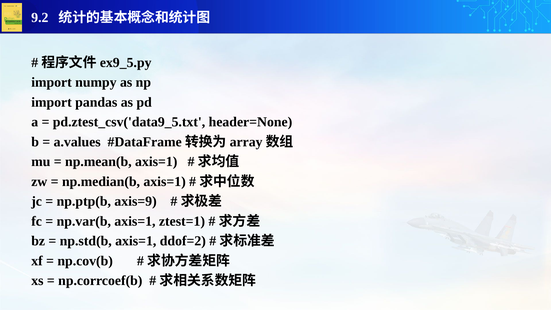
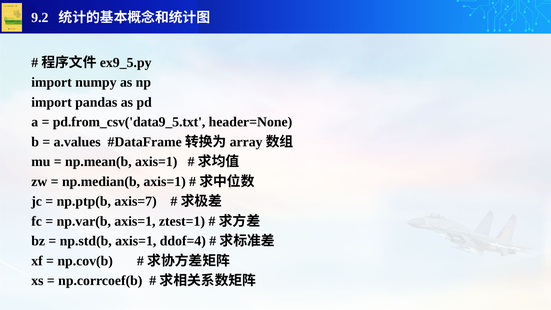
pd.ztest_csv('data9_5.txt: pd.ztest_csv('data9_5.txt -> pd.from_csv('data9_5.txt
axis=9: axis=9 -> axis=7
ddof=2: ddof=2 -> ddof=4
